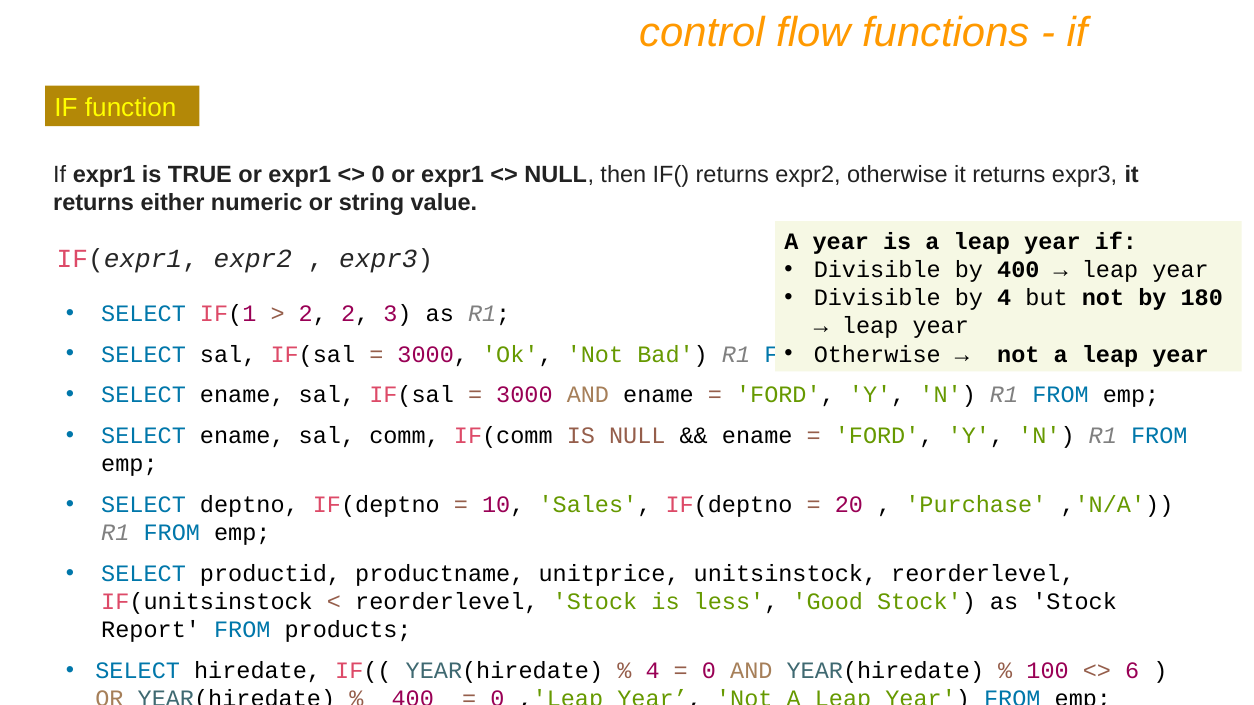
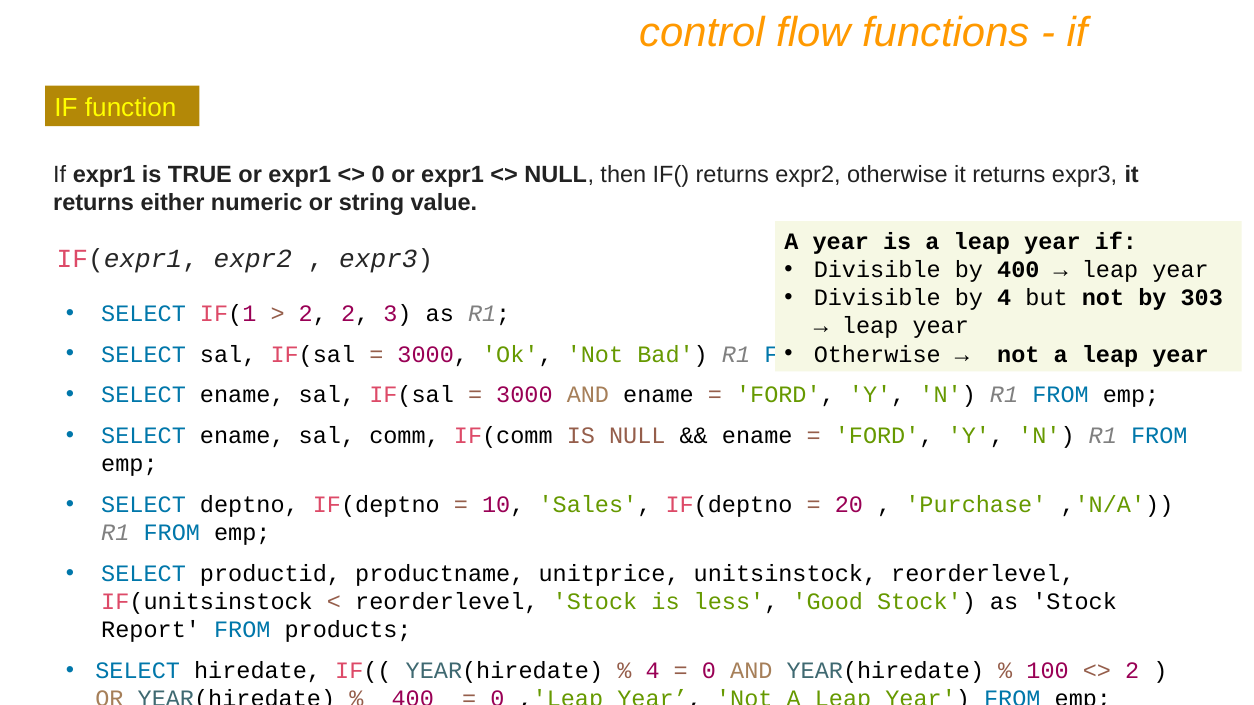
180: 180 -> 303
6 at (1132, 671): 6 -> 2
